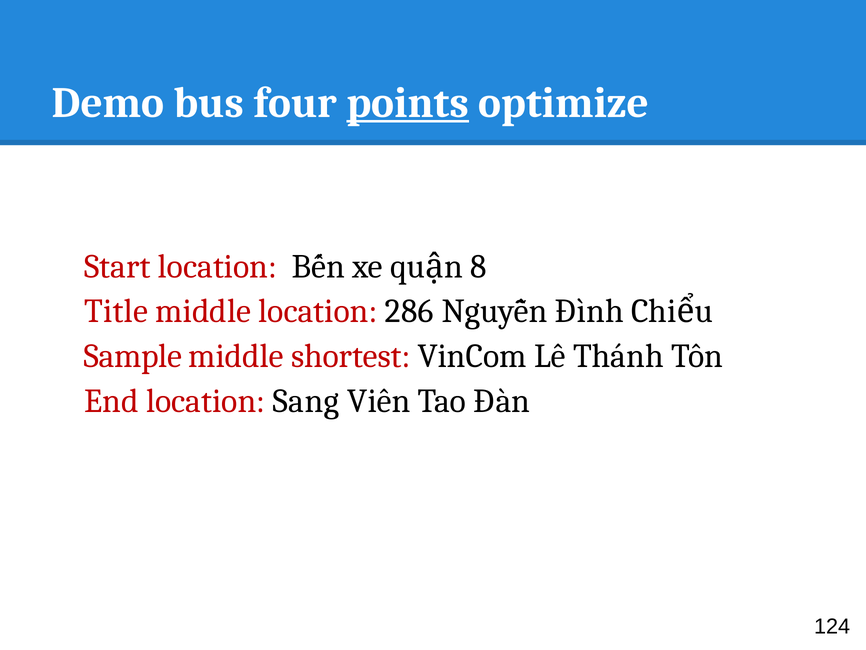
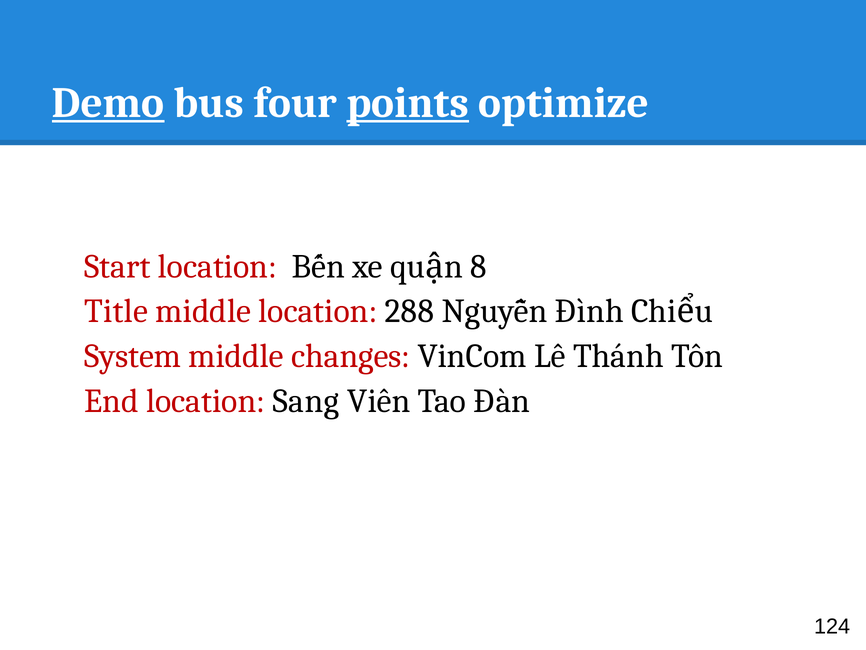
Demo underline: none -> present
286: 286 -> 288
Sample: Sample -> System
shortest: shortest -> changes
